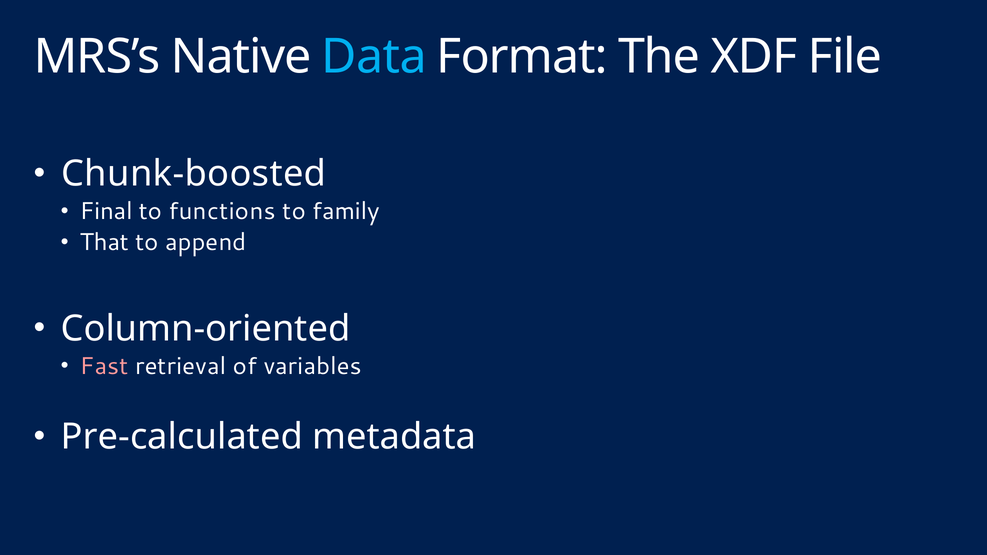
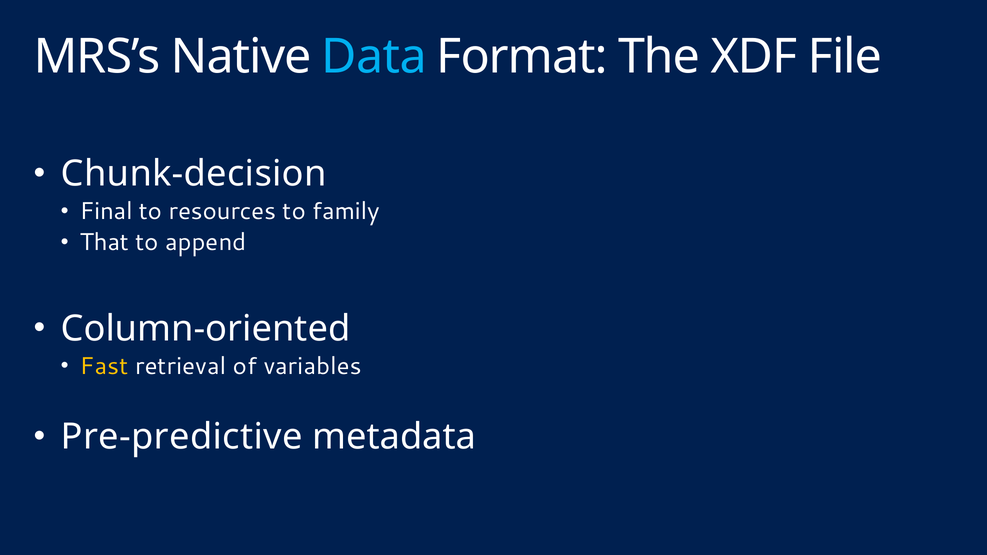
Chunk-boosted: Chunk-boosted -> Chunk-decision
functions: functions -> resources
Fast colour: pink -> yellow
Pre-calculated: Pre-calculated -> Pre-predictive
